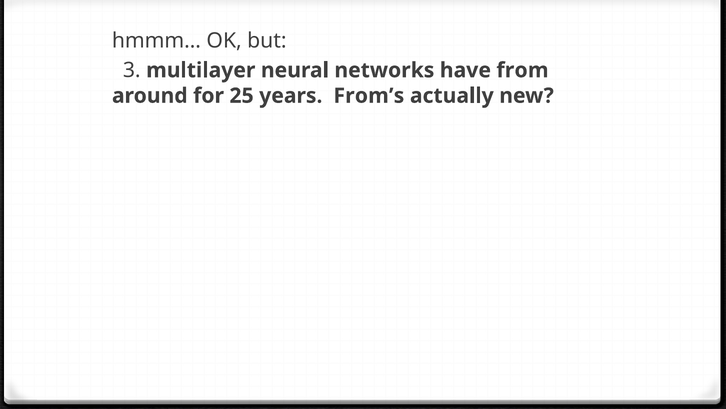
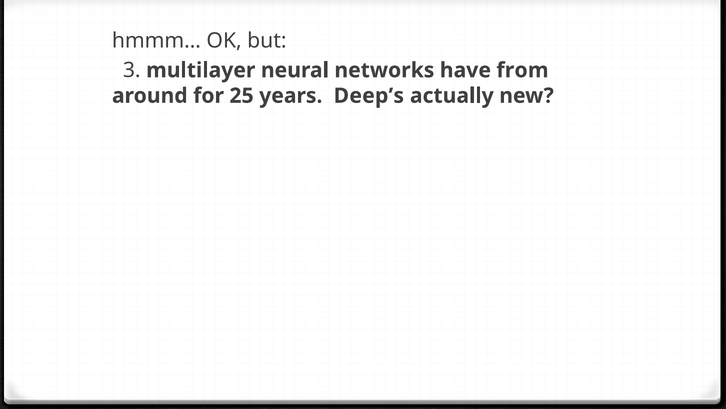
From’s: From’s -> Deep’s
